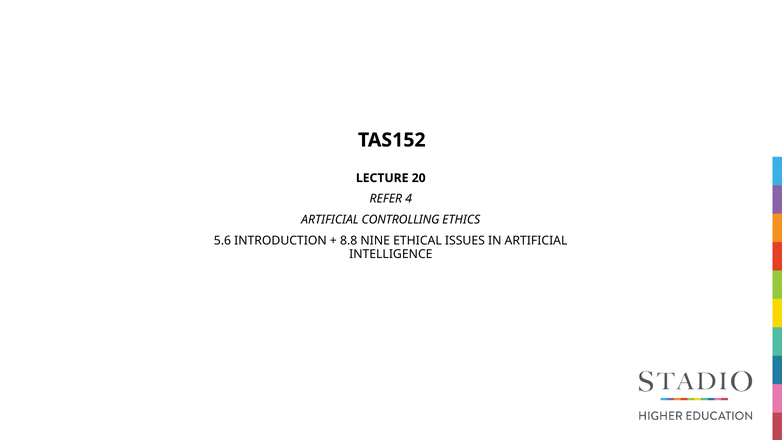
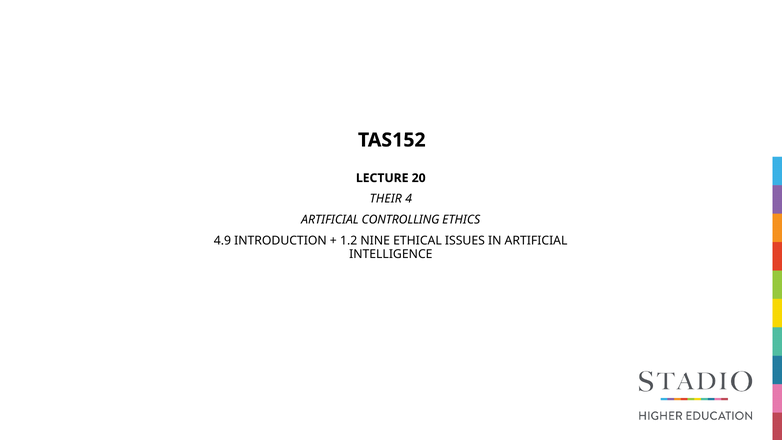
REFER: REFER -> THEIR
5.6: 5.6 -> 4.9
8.8: 8.8 -> 1.2
